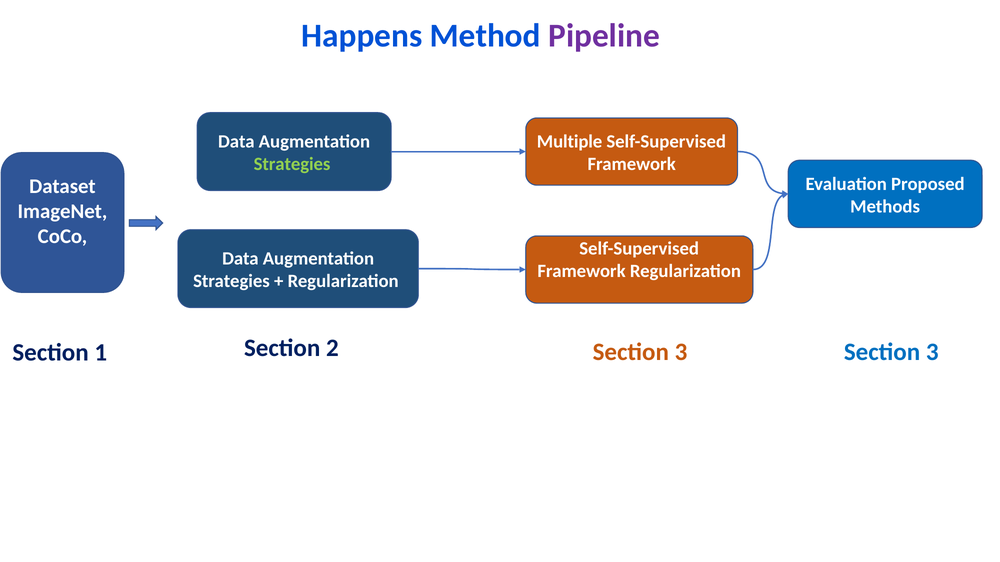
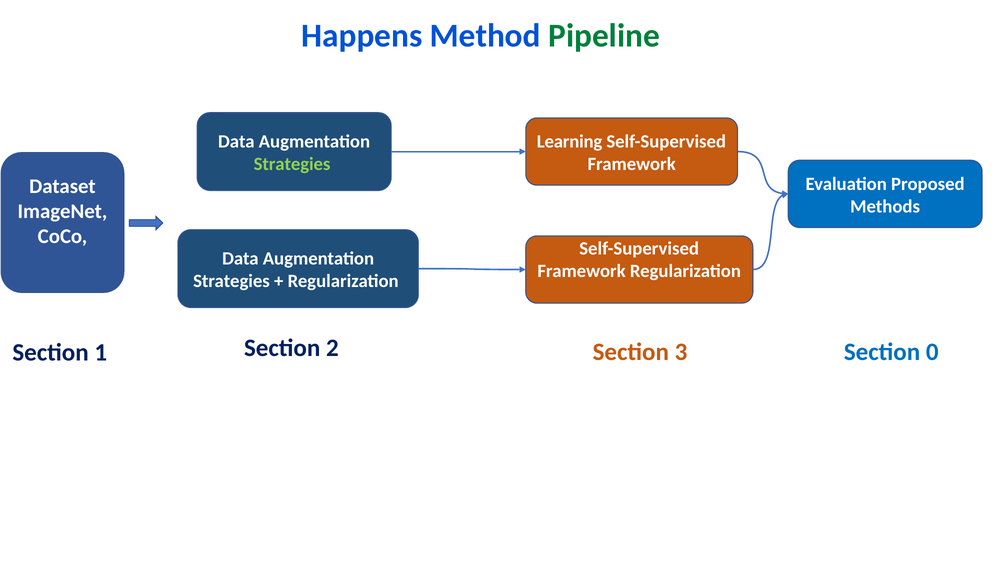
Pipeline colour: purple -> green
Multiple: Multiple -> Learning
3 at (932, 352): 3 -> 0
